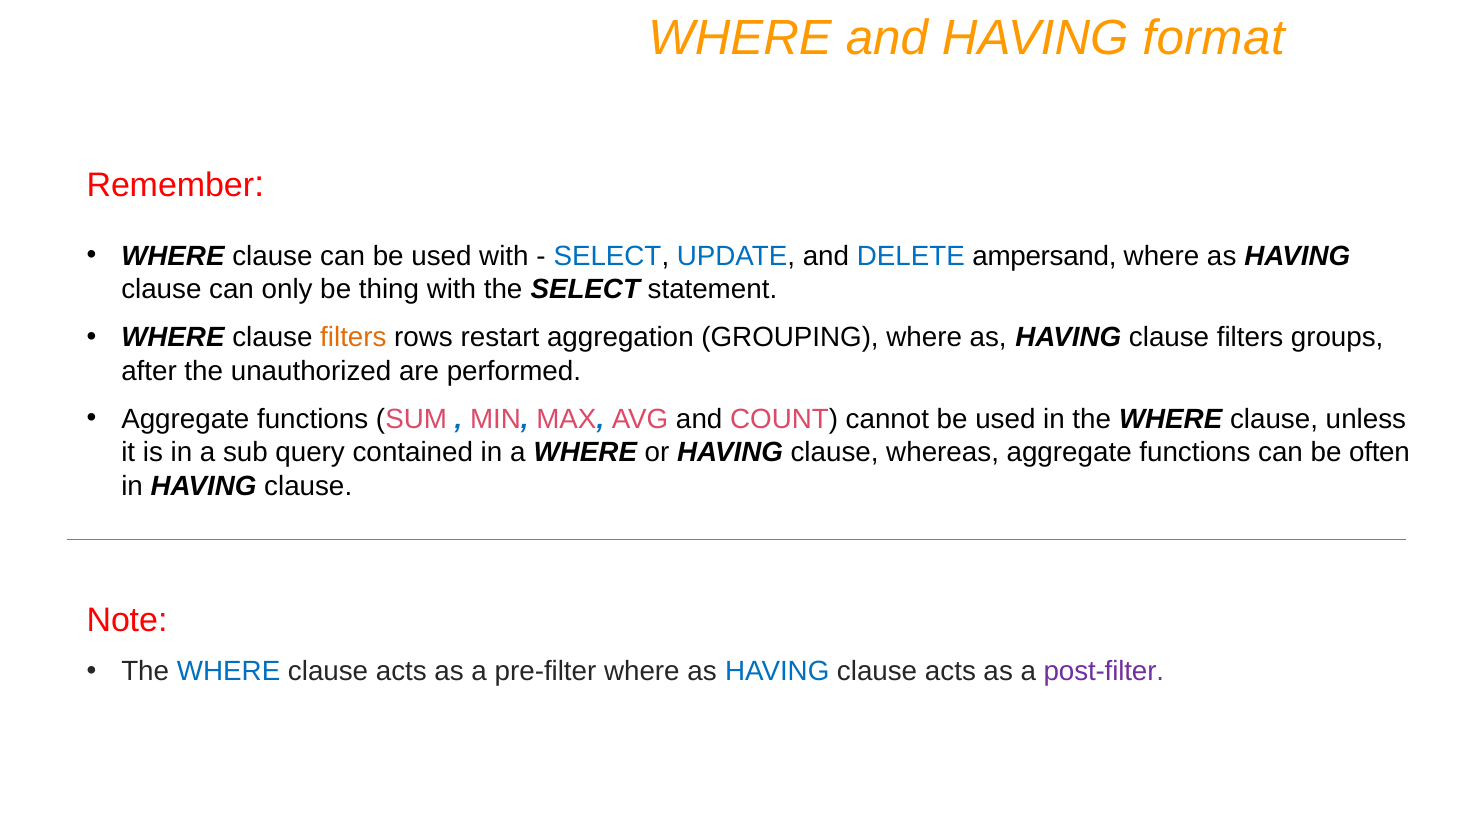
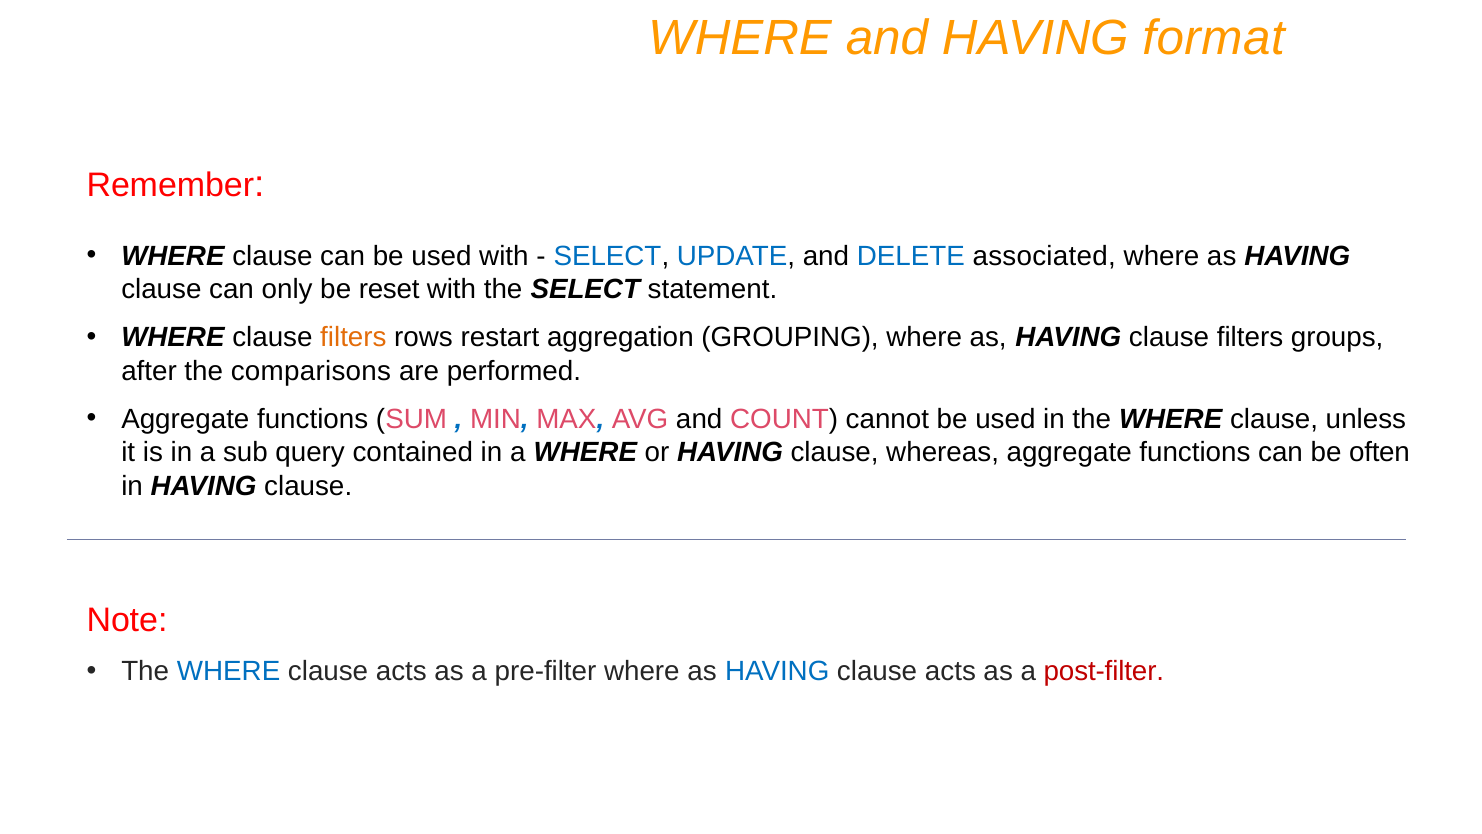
ampersand: ampersand -> associated
thing: thing -> reset
unauthorized: unauthorized -> comparisons
post-filter colour: purple -> red
